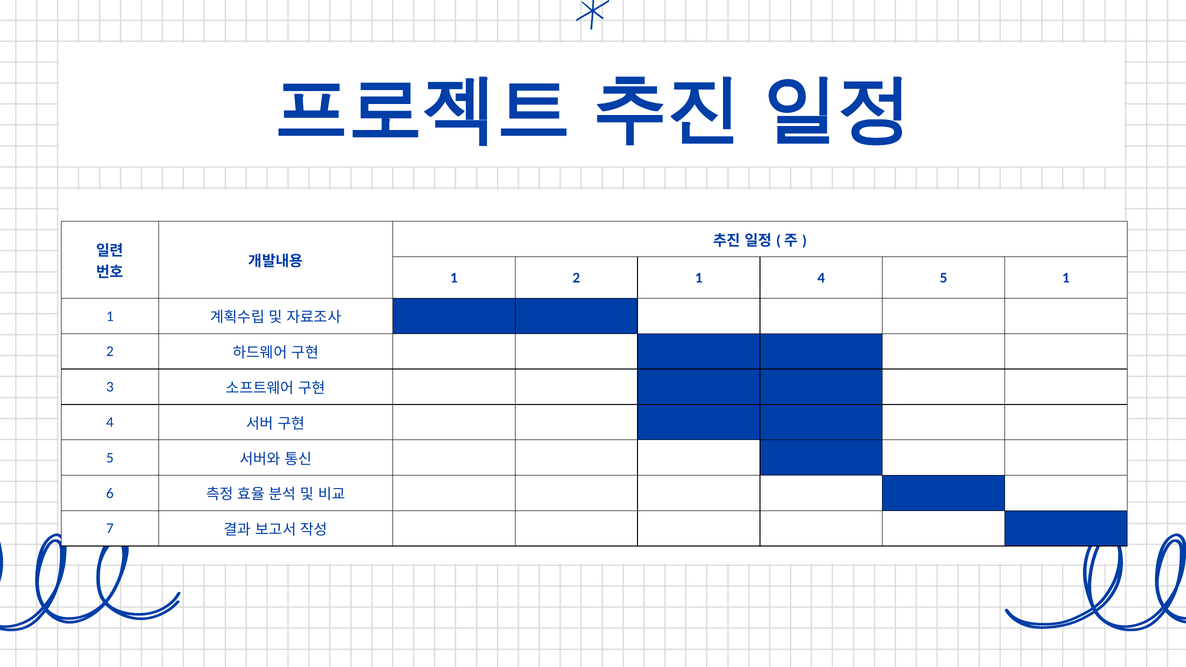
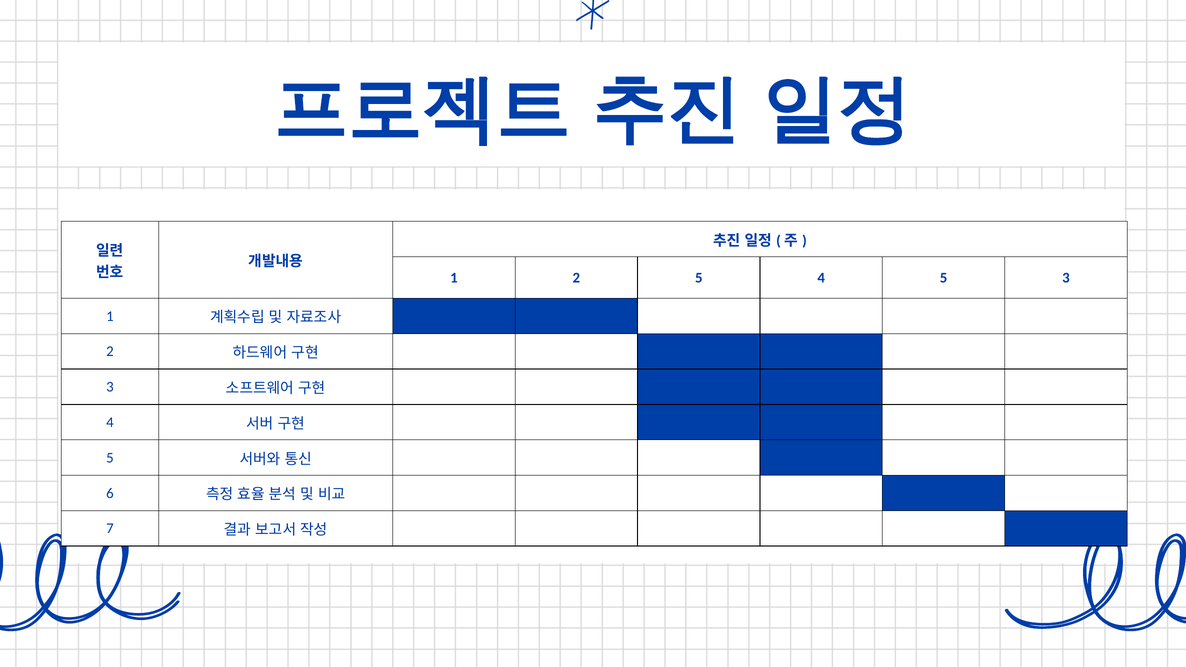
2 1: 1 -> 5
5 1: 1 -> 3
